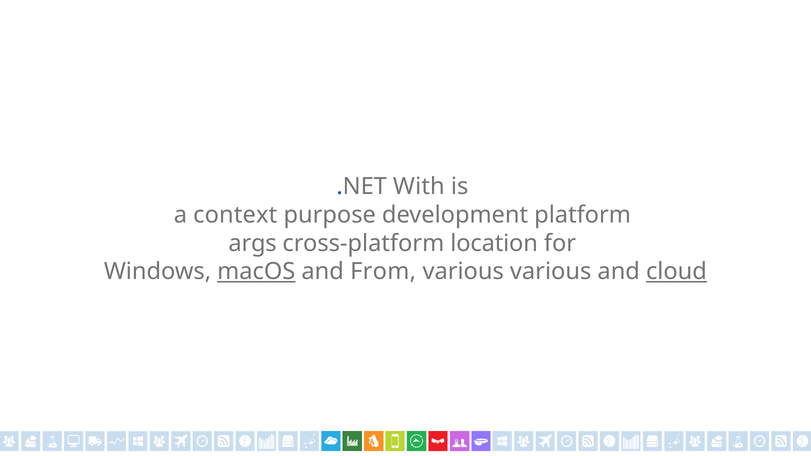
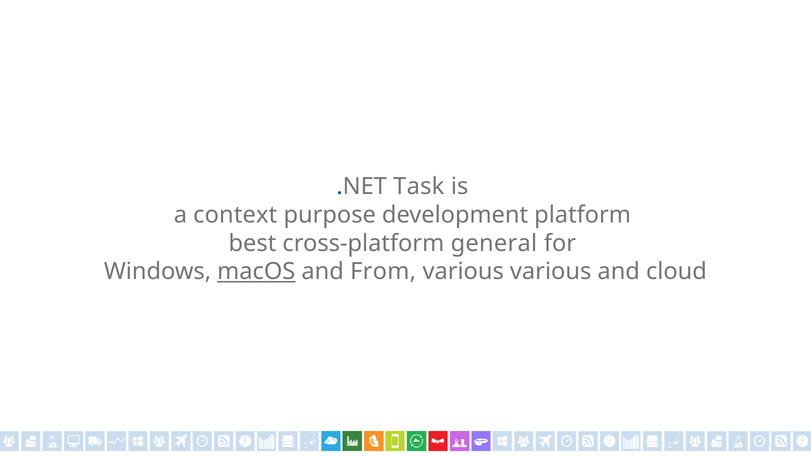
With: With -> Task
args: args -> best
location: location -> general
cloud underline: present -> none
